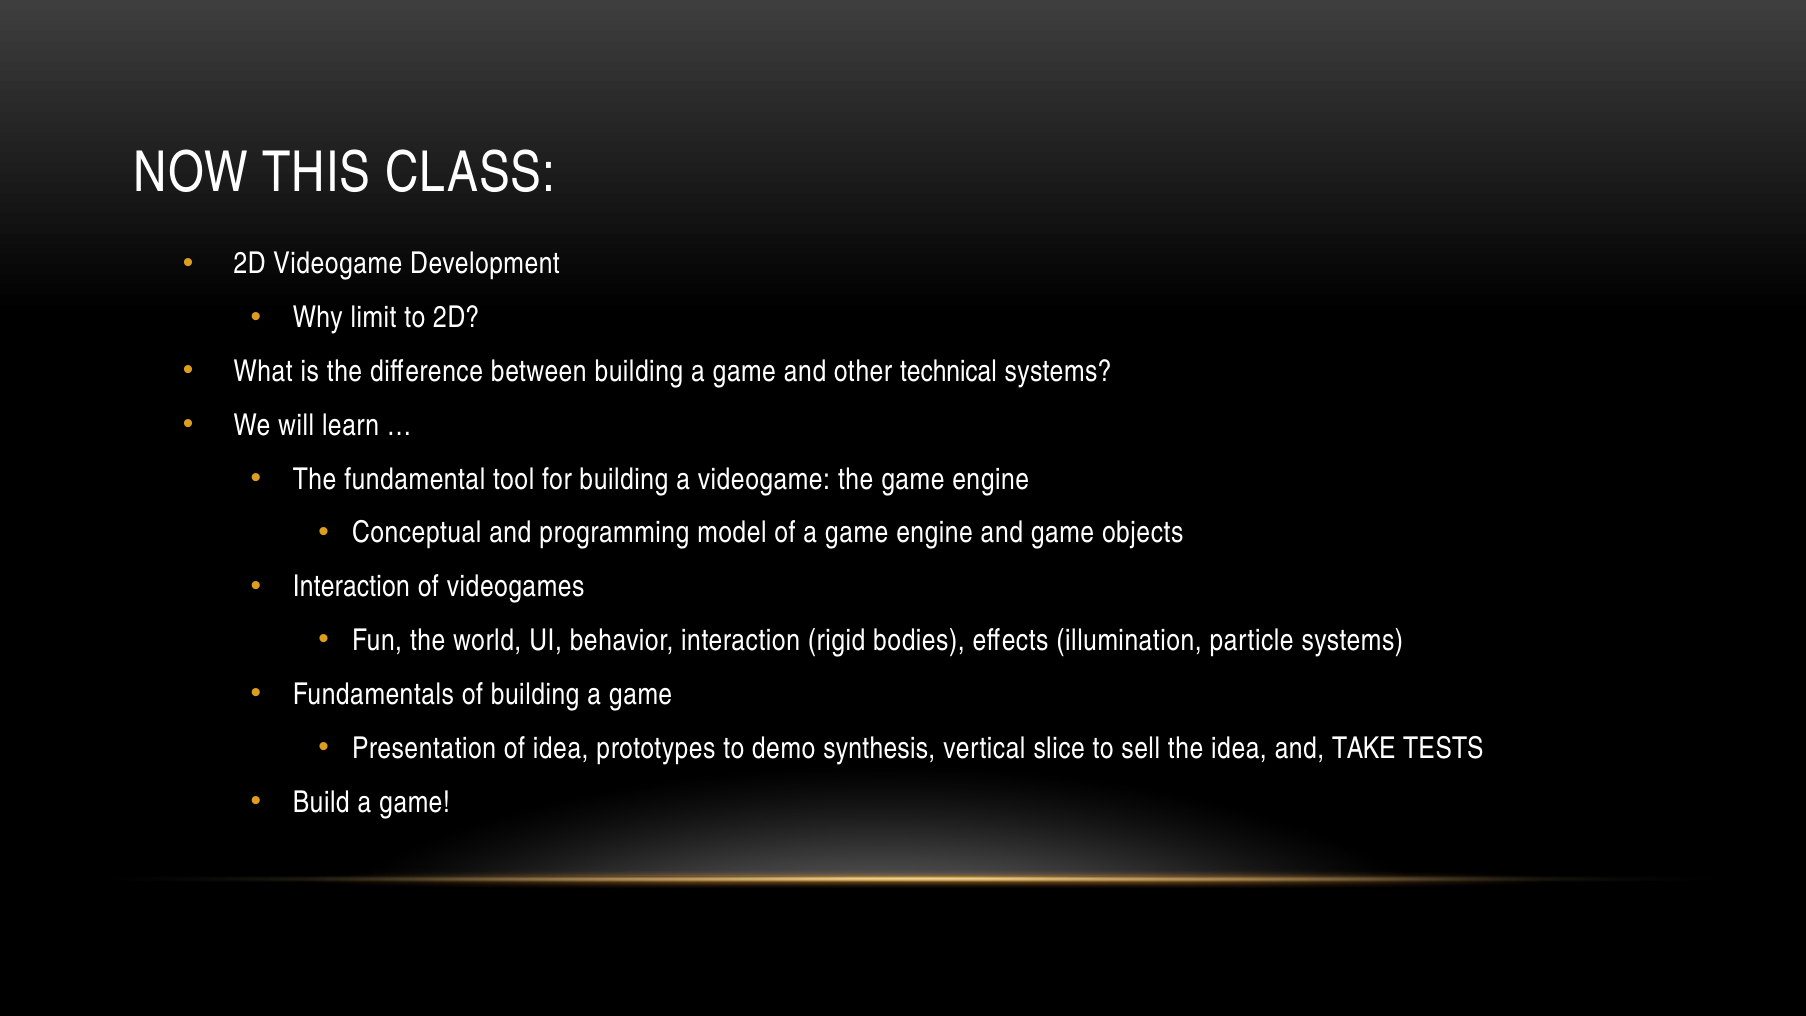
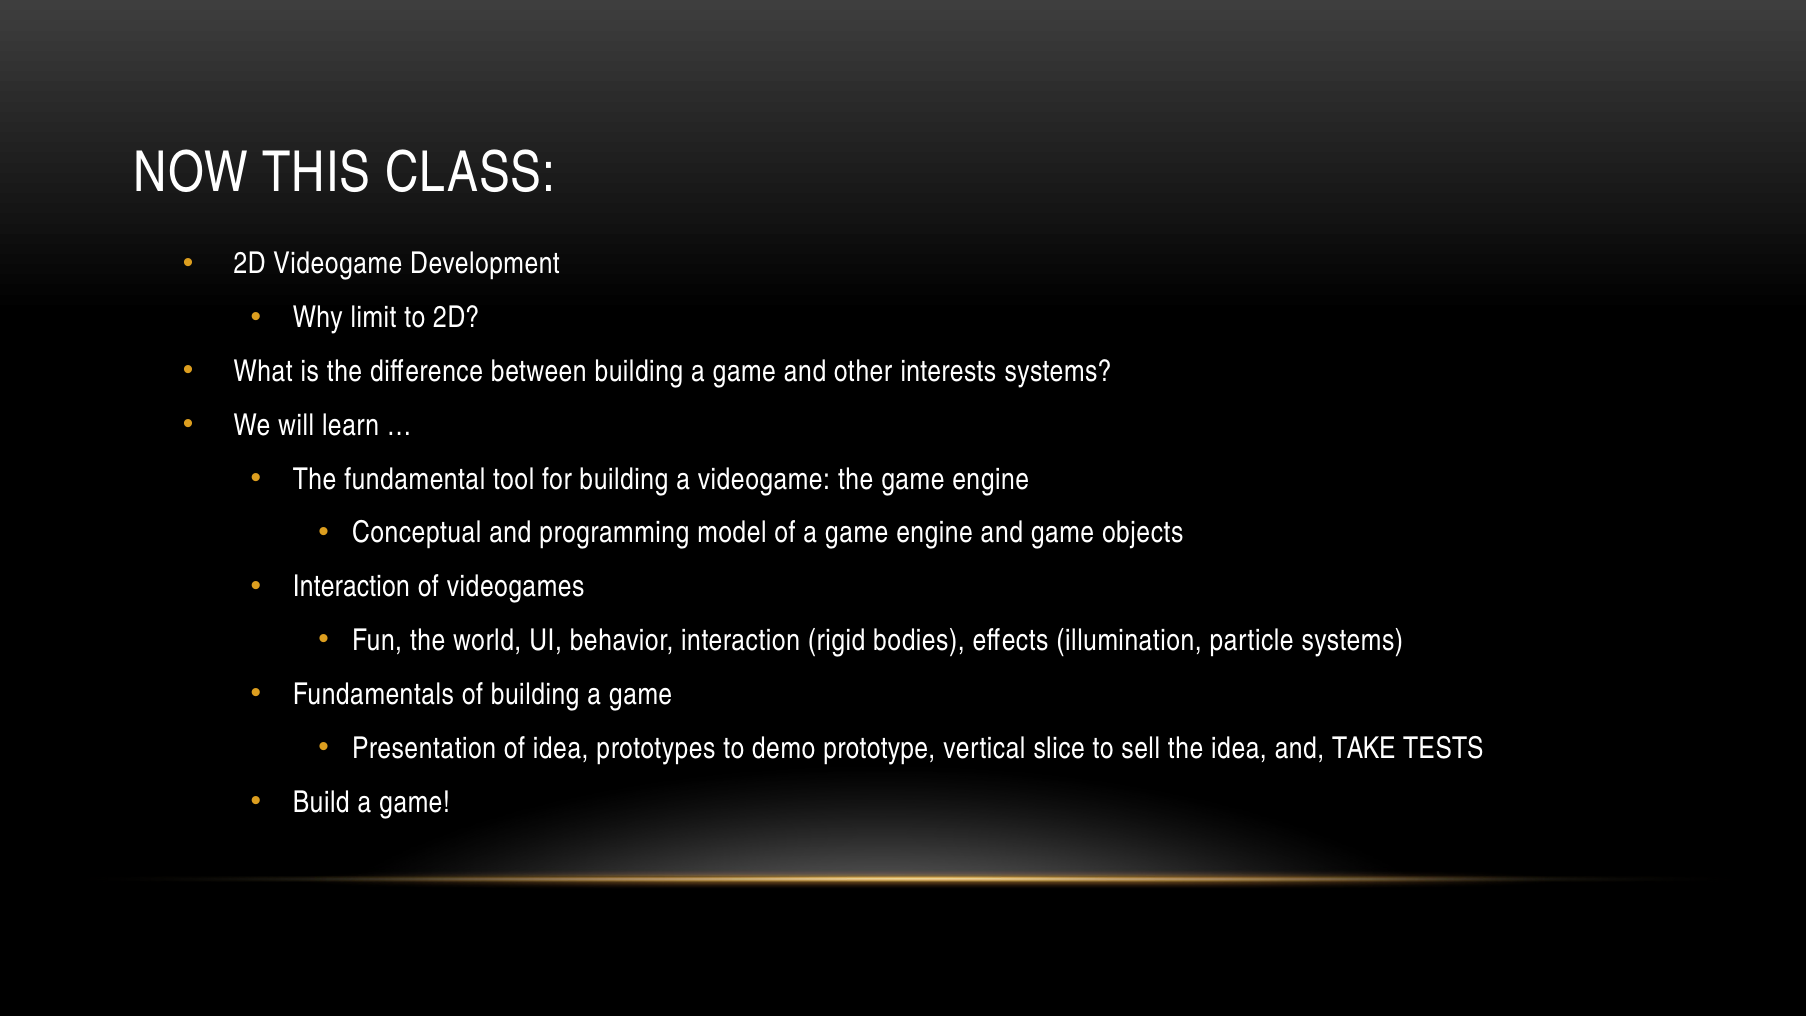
technical: technical -> interests
synthesis: synthesis -> prototype
